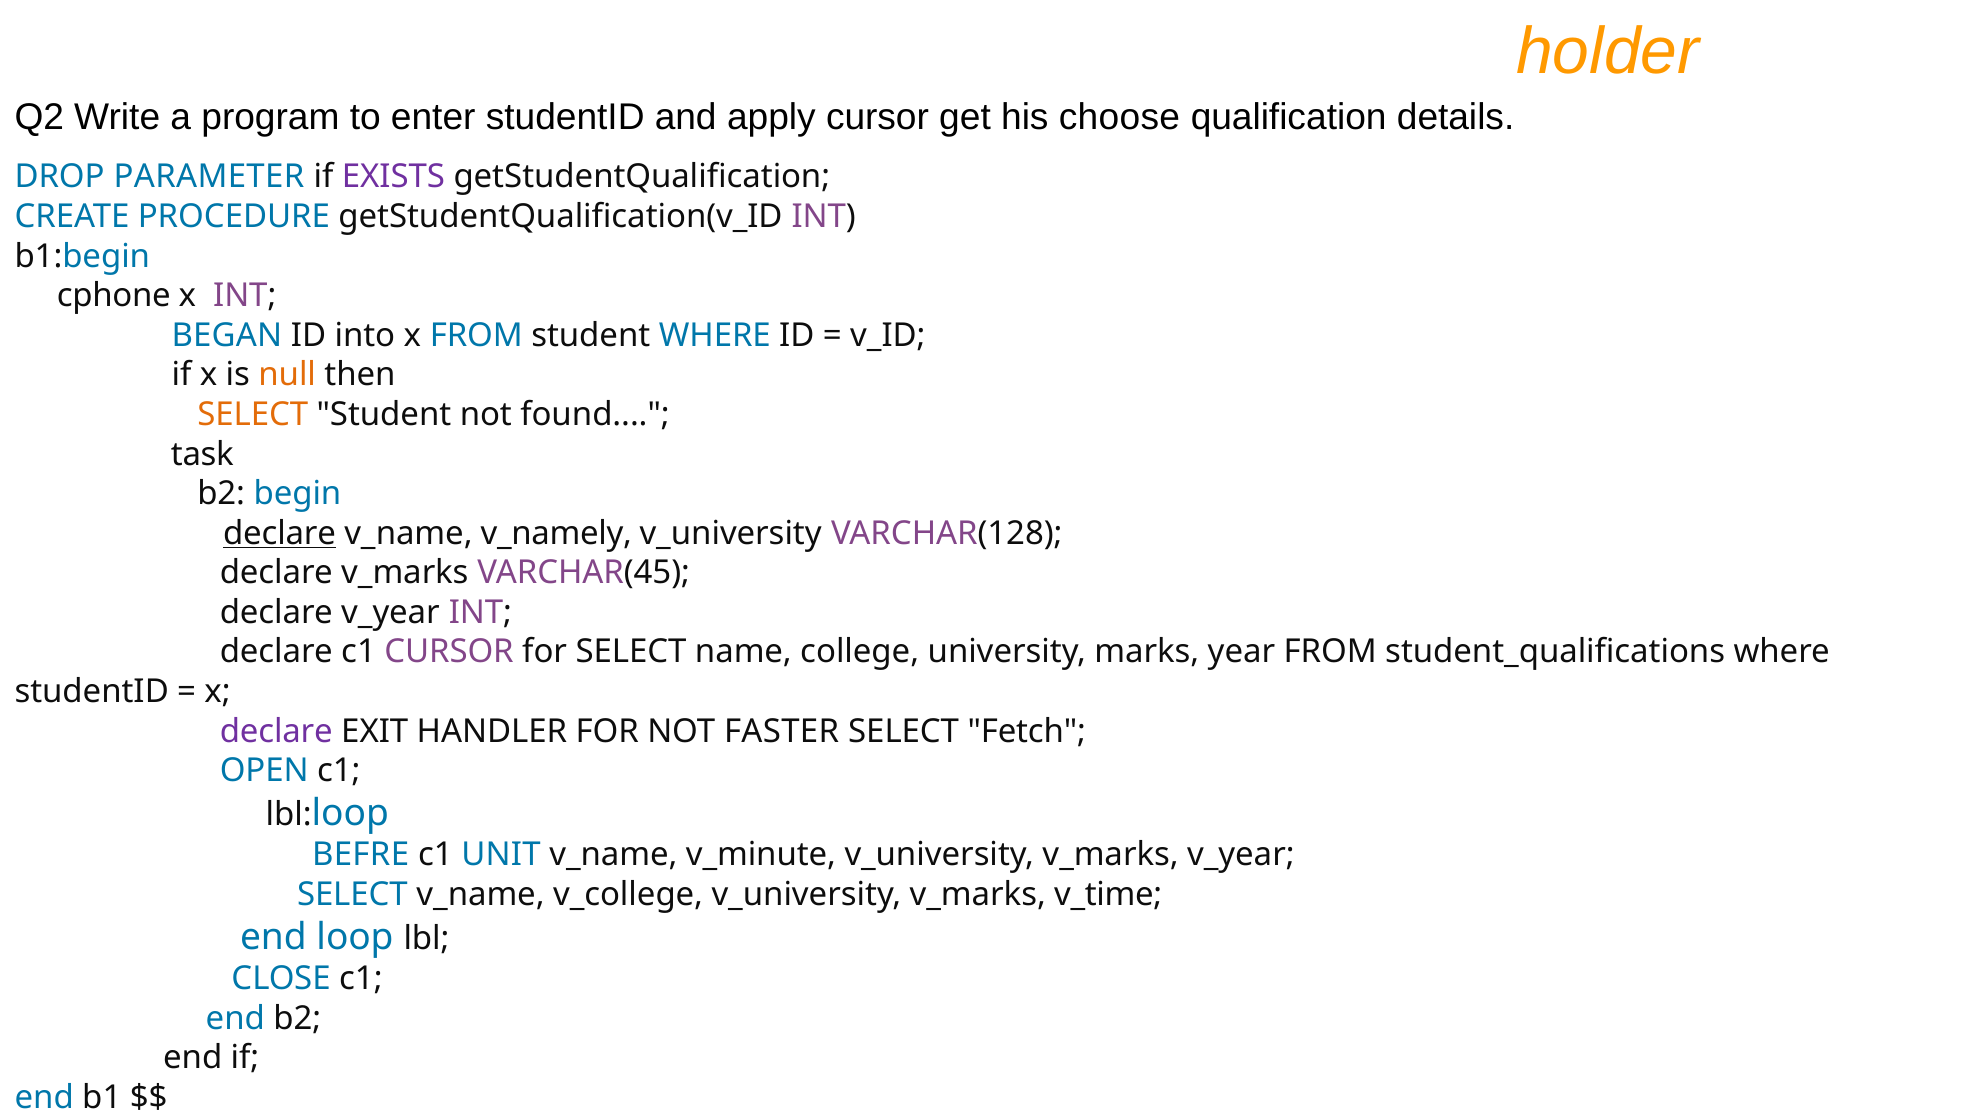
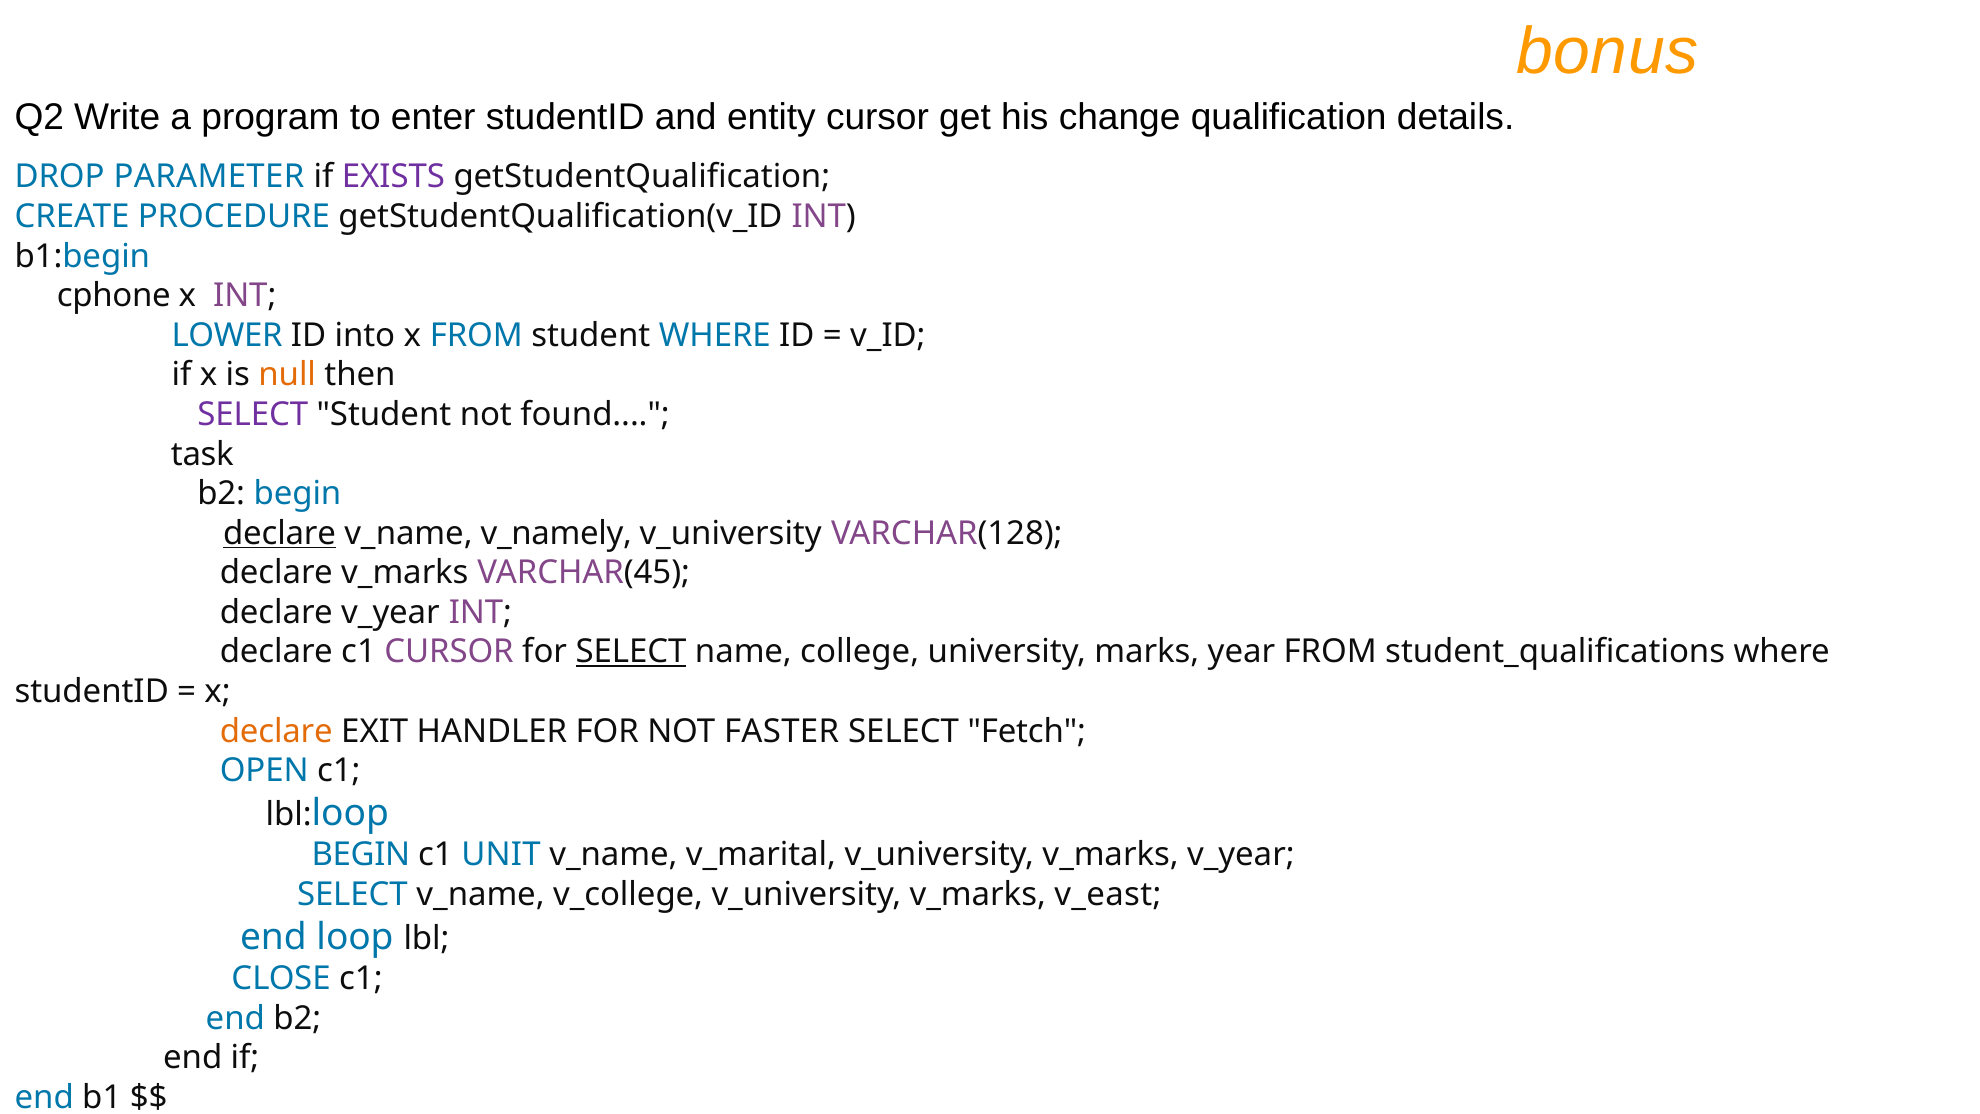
holder: holder -> bonus
apply: apply -> entity
choose: choose -> change
BEGAN: BEGAN -> LOWER
SELECT at (253, 414) colour: orange -> purple
SELECT at (631, 652) underline: none -> present
declare at (276, 731) colour: purple -> orange
BEFRE at (361, 855): BEFRE -> BEGIN
v_minute: v_minute -> v_marital
v_time: v_time -> v_east
